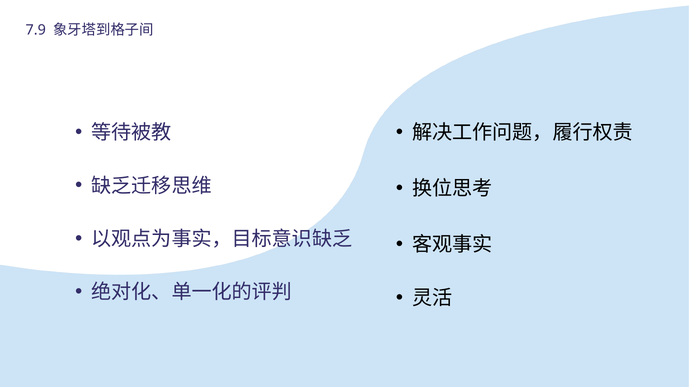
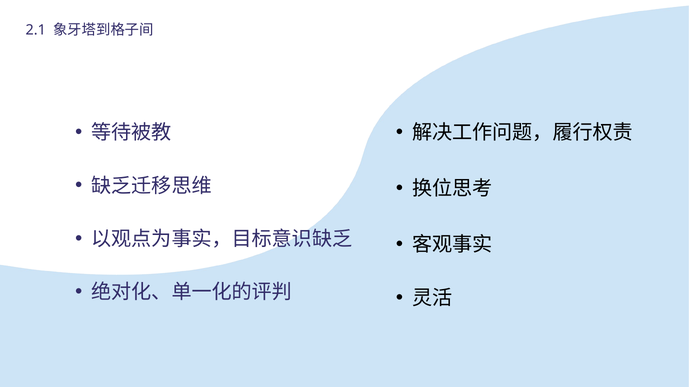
7.9: 7.9 -> 2.1
